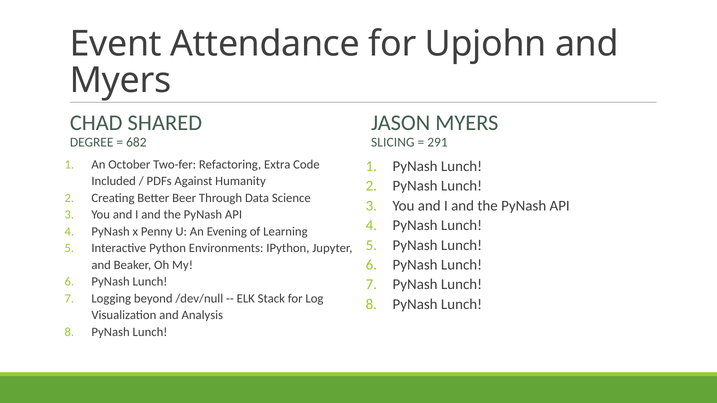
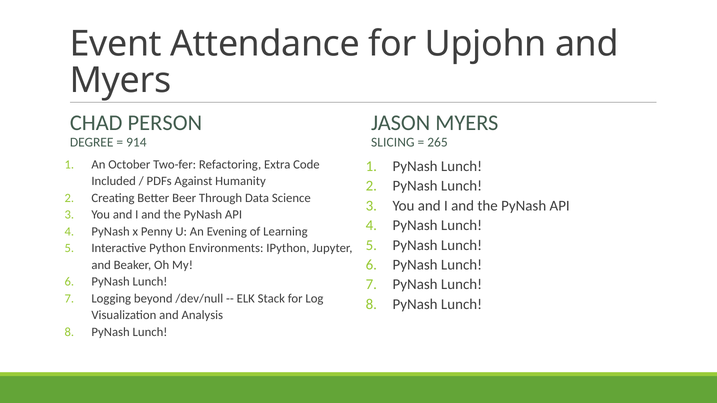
SHARED: SHARED -> PERSON
682: 682 -> 914
291: 291 -> 265
